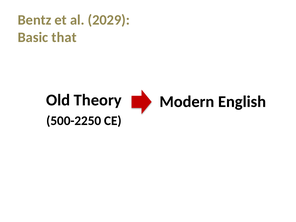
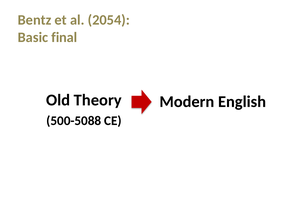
2029: 2029 -> 2054
that: that -> final
500-2250: 500-2250 -> 500-5088
